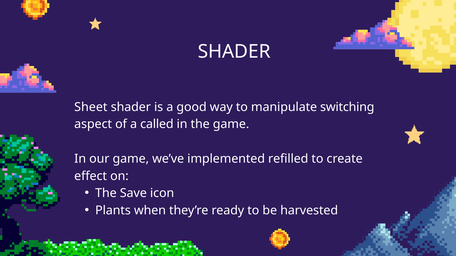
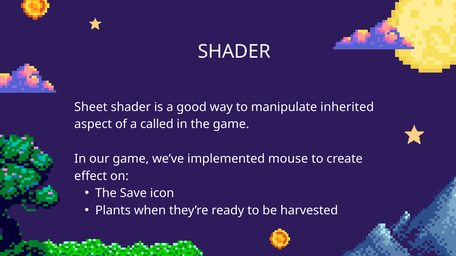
switching: switching -> inherited
refilled: refilled -> mouse
